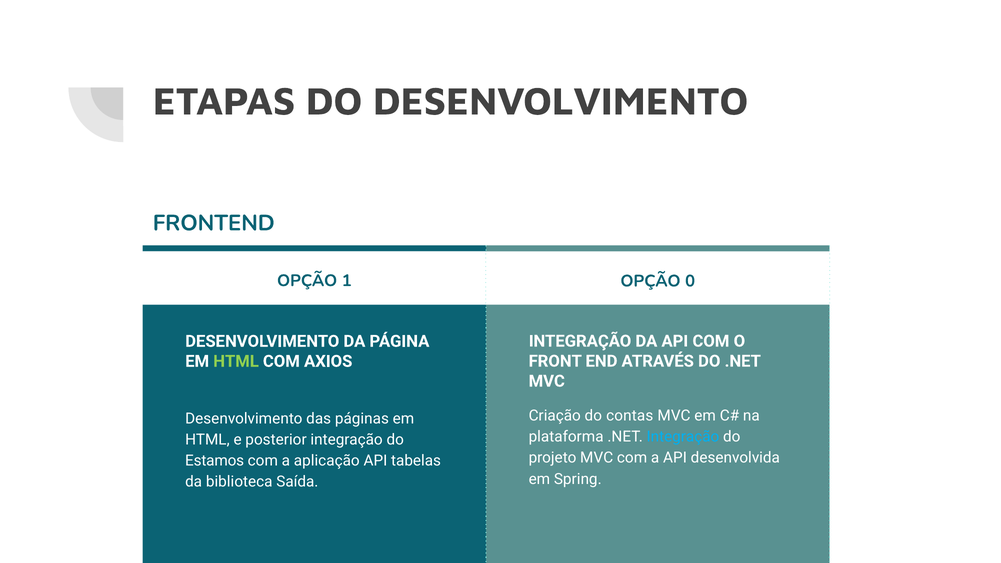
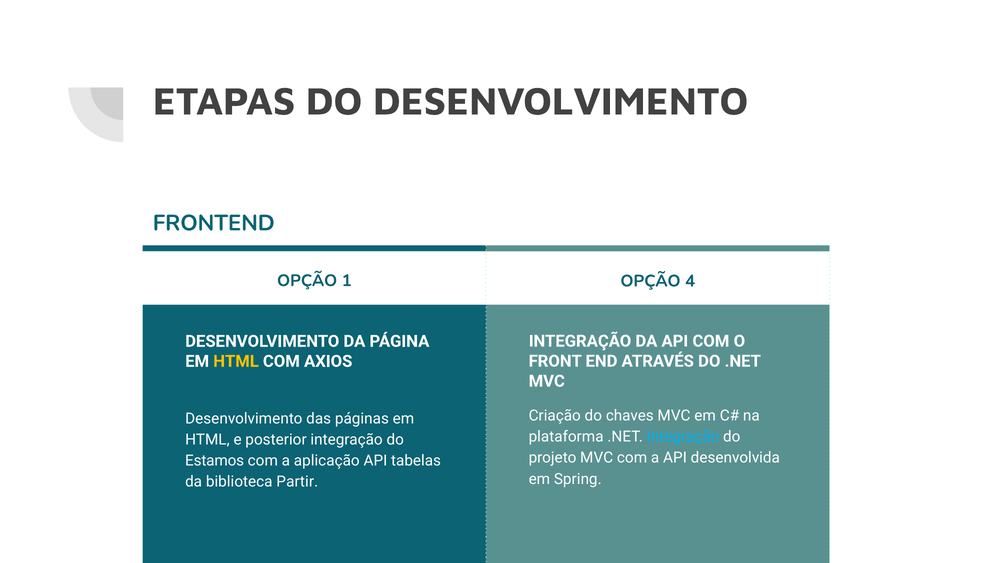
0: 0 -> 4
HTML at (236, 361) colour: light green -> yellow
contas: contas -> chaves
Saída: Saída -> Partir
